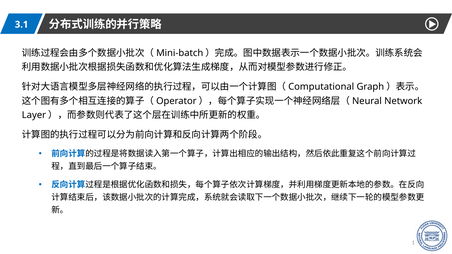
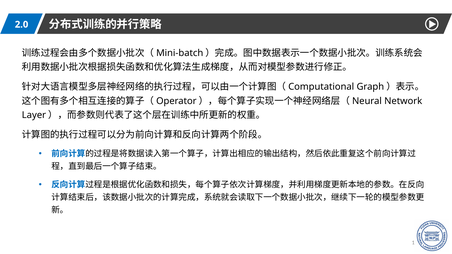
3.1: 3.1 -> 2.0
